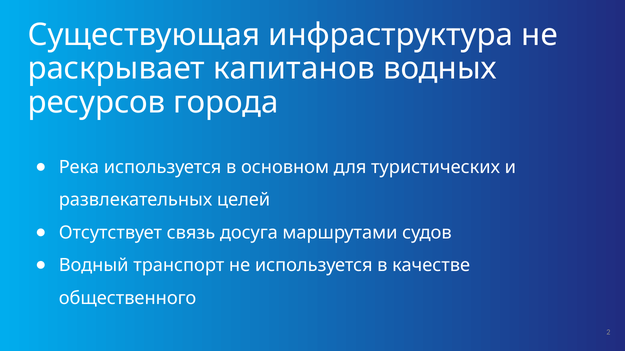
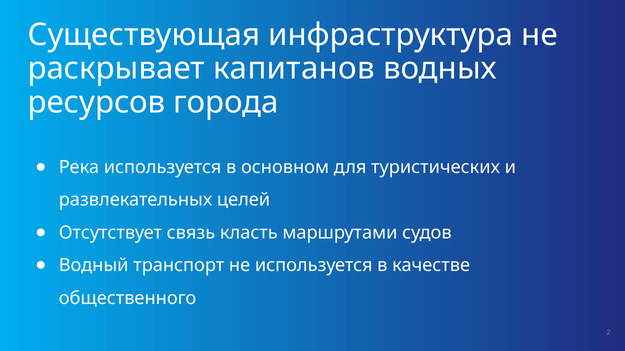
досуга: досуга -> класть
